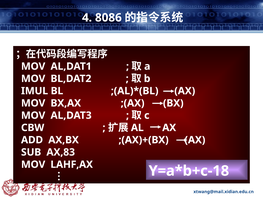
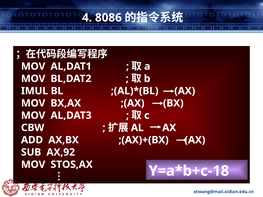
AX,83: AX,83 -> AX,92
LAHF,AX: LAHF,AX -> STOS,AX
